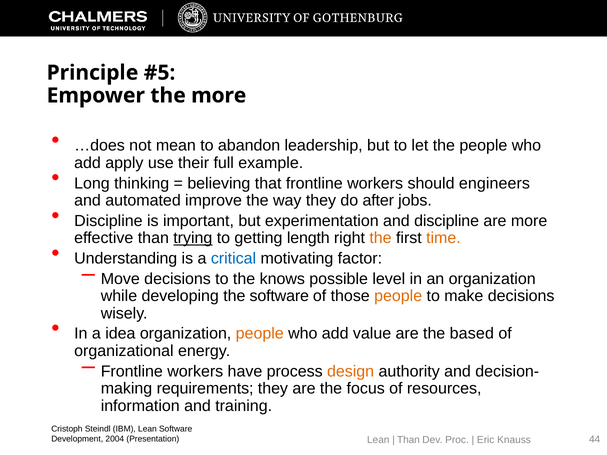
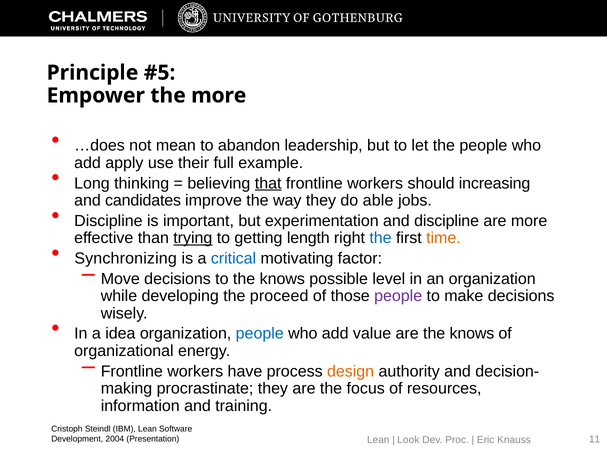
that underline: none -> present
engineers: engineers -> increasing
automated: automated -> candidates
after: after -> able
the at (380, 238) colour: orange -> blue
Understanding: Understanding -> Synchronizing
the software: software -> proceed
people at (398, 296) colour: orange -> purple
people at (260, 334) colour: orange -> blue
are the based: based -> knows
requirements: requirements -> procrastinate
Than at (408, 440): Than -> Look
44: 44 -> 11
